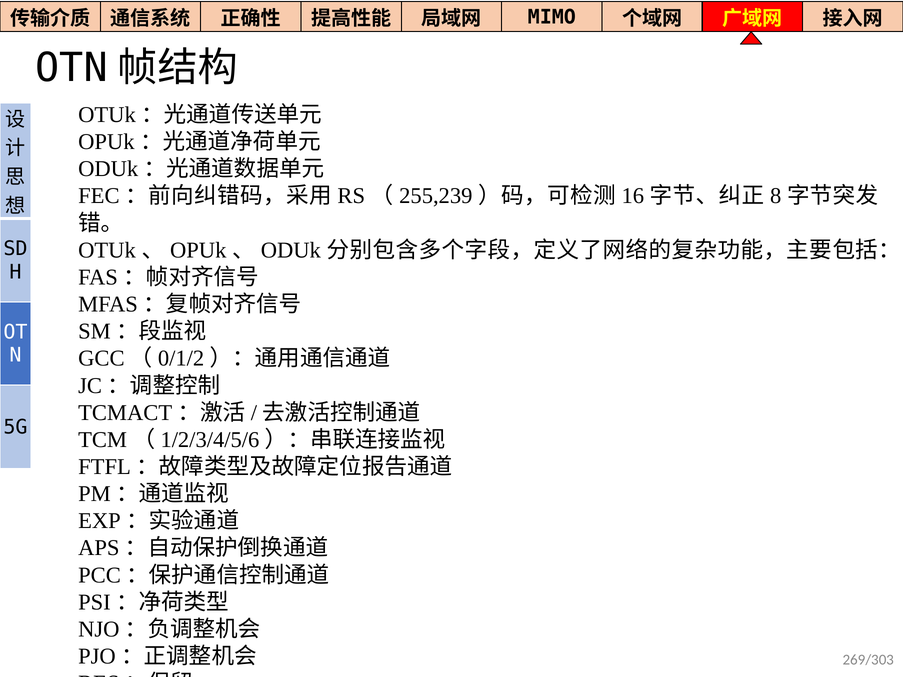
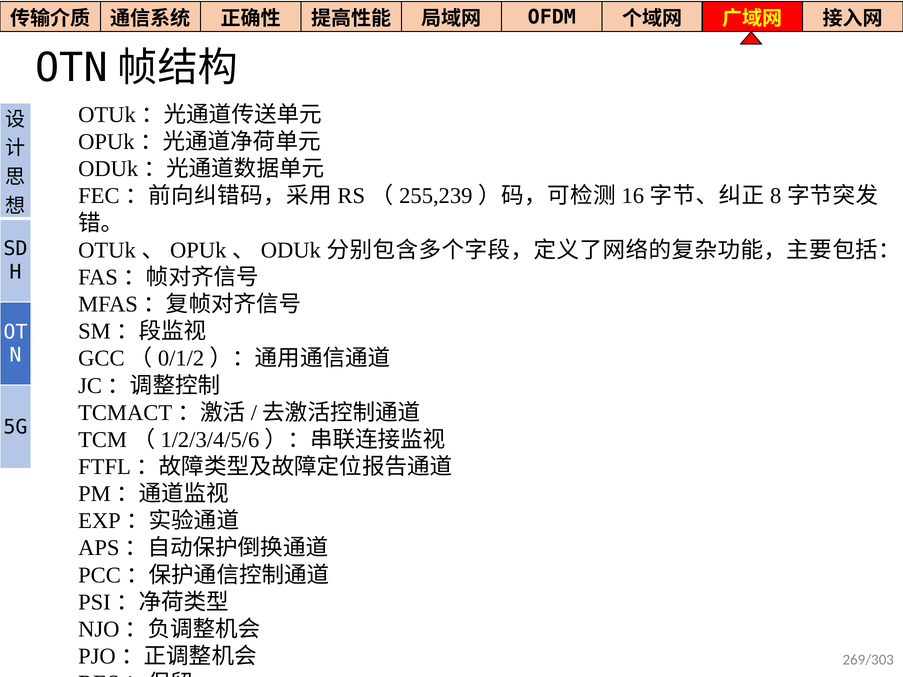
MIMO: MIMO -> OFDM
